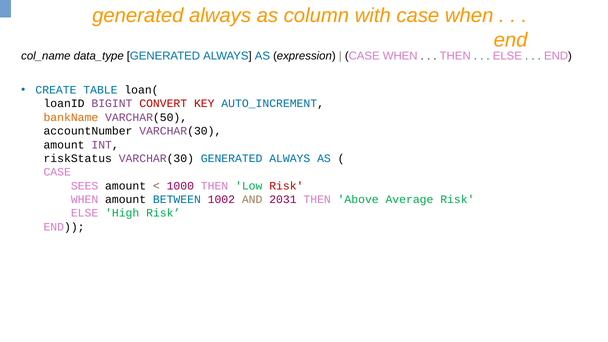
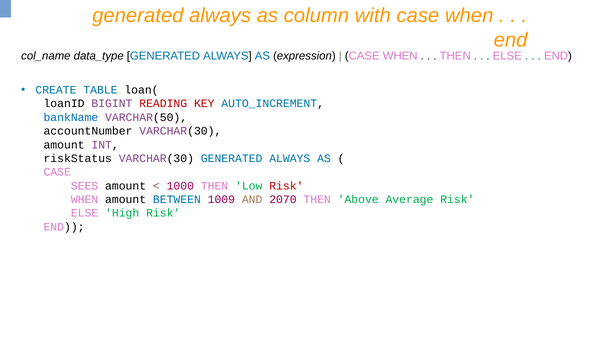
CONVERT: CONVERT -> READING
bankName colour: orange -> blue
1002: 1002 -> 1009
2031: 2031 -> 2070
